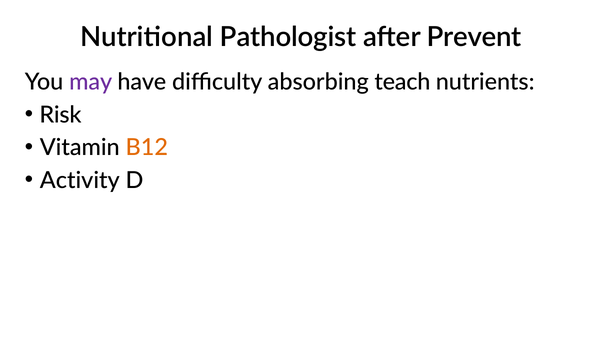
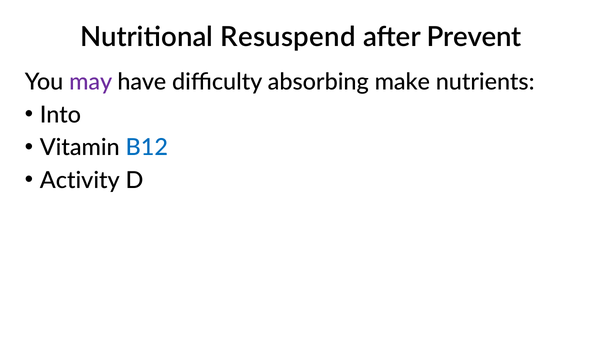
Pathologist: Pathologist -> Resuspend
teach: teach -> make
Risk: Risk -> Into
B12 colour: orange -> blue
